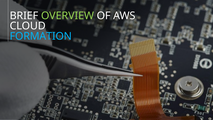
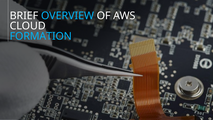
OVERVIEW colour: light green -> light blue
